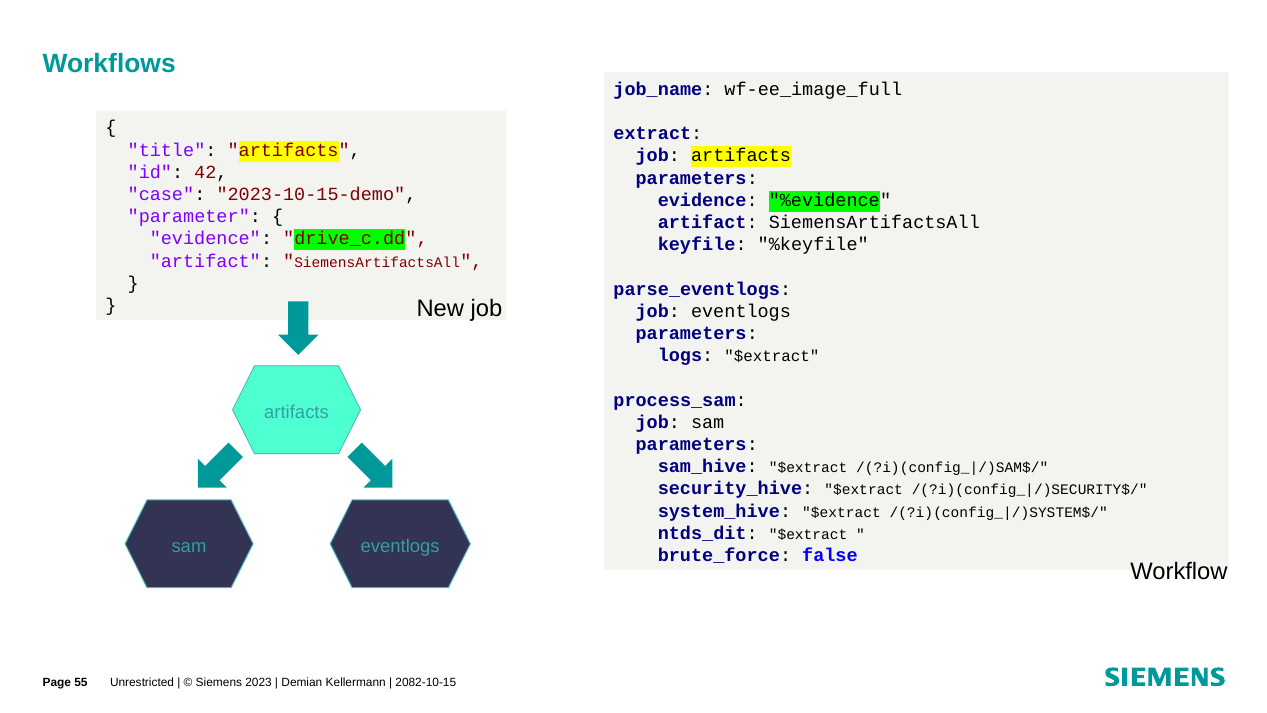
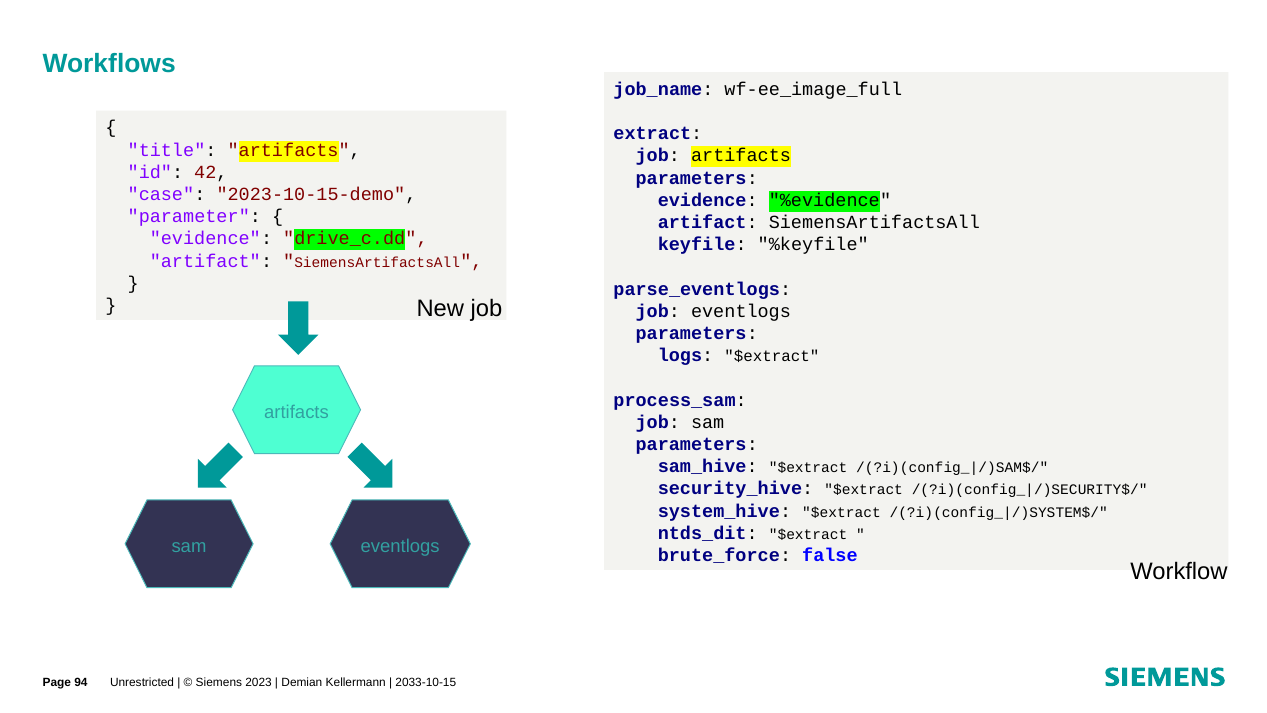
55: 55 -> 94
2082-10-15: 2082-10-15 -> 2033-10-15
